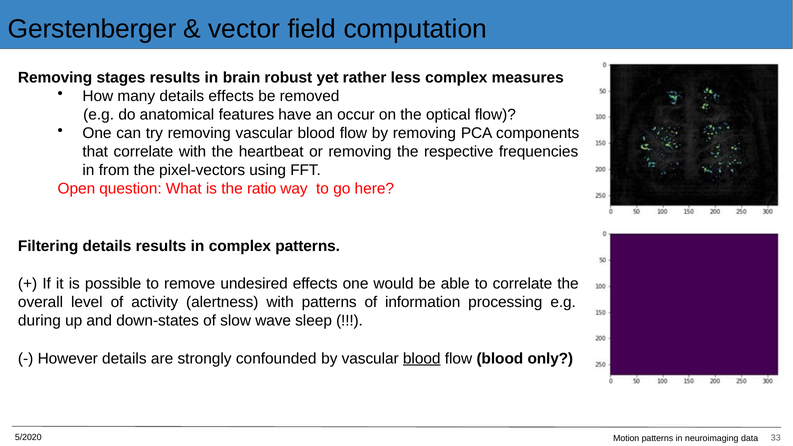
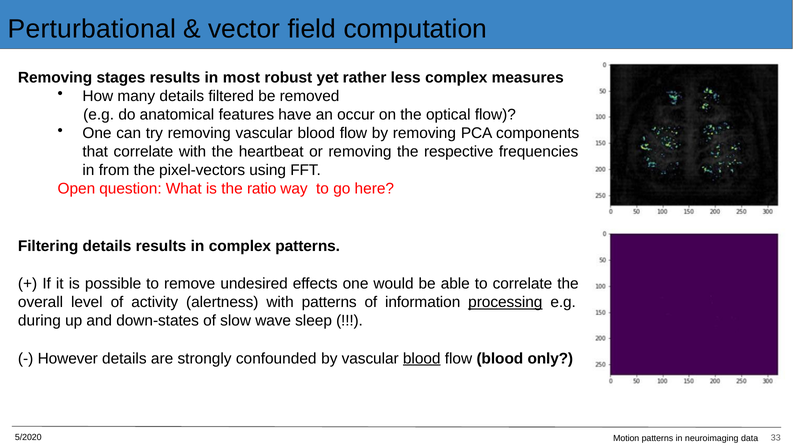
Gerstenberger: Gerstenberger -> Perturbational
brain: brain -> most
details effects: effects -> filtered
processing underline: none -> present
